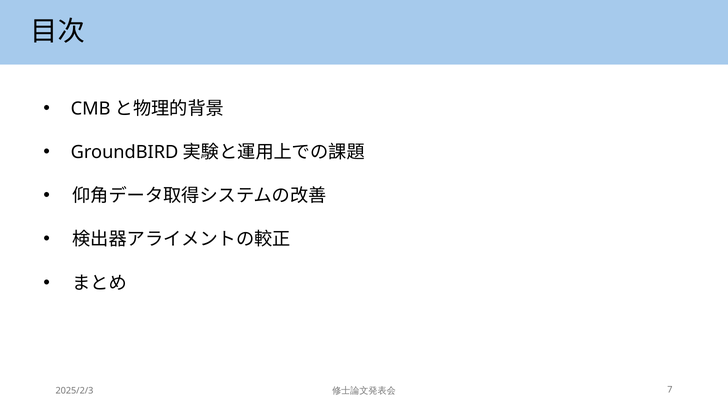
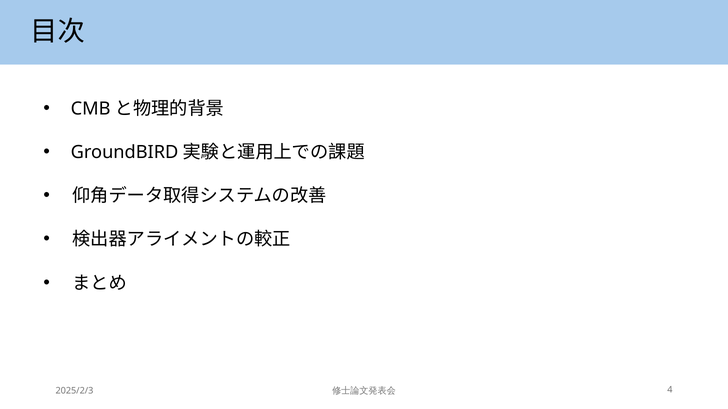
7: 7 -> 4
